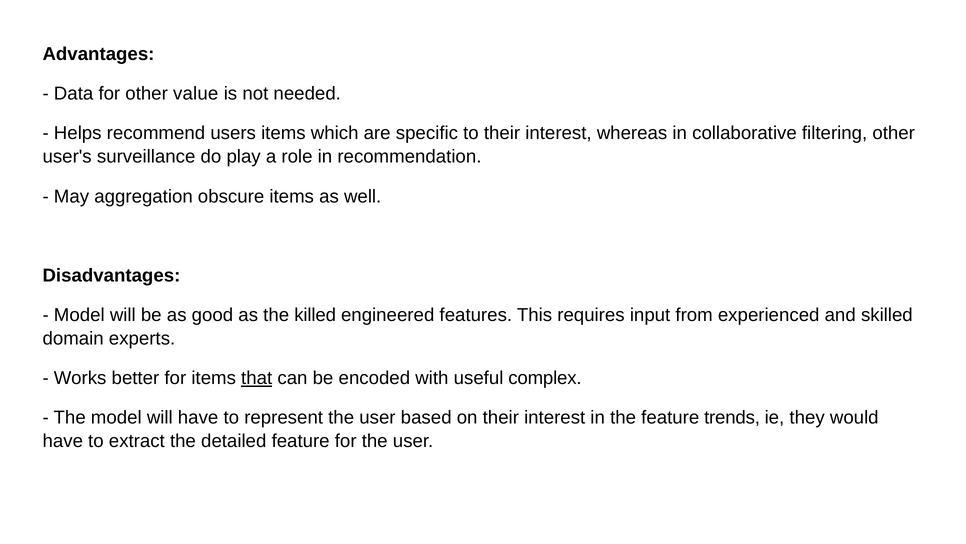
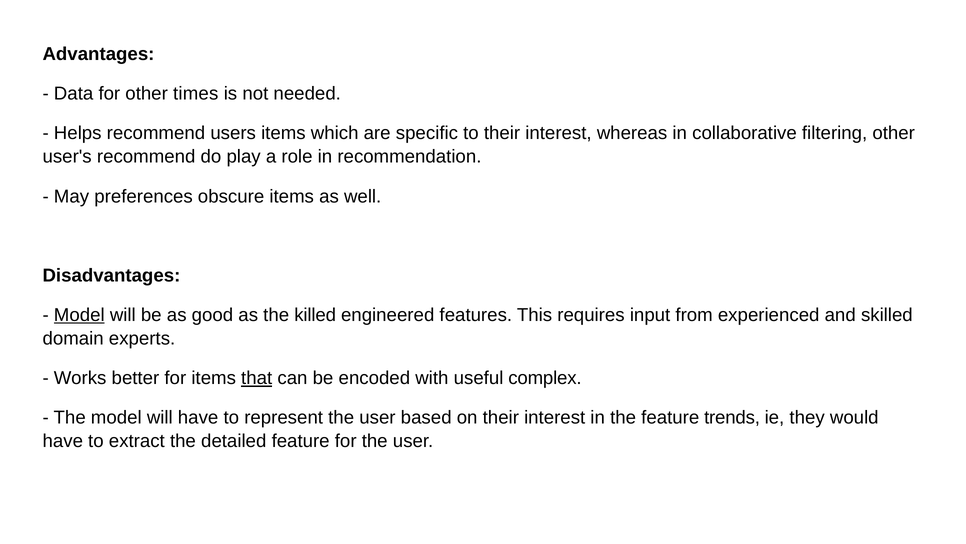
value: value -> times
user's surveillance: surveillance -> recommend
aggregation: aggregation -> preferences
Model at (79, 315) underline: none -> present
